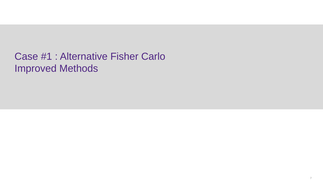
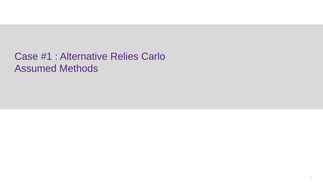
Fisher: Fisher -> Relies
Improved: Improved -> Assumed
